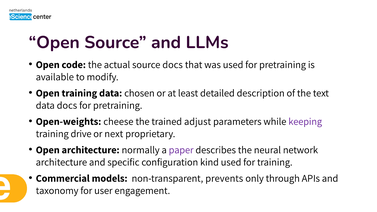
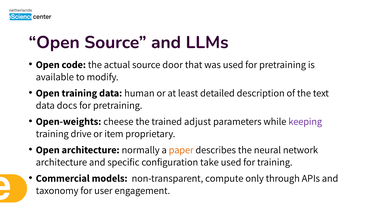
source docs: docs -> door
chosen: chosen -> human
next: next -> item
paper colour: purple -> orange
kind: kind -> take
prevents: prevents -> compute
